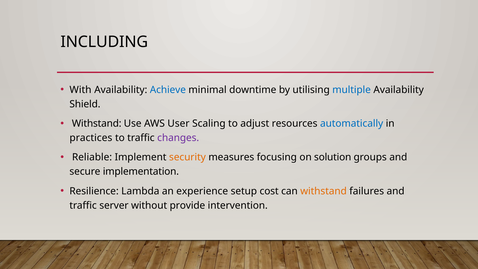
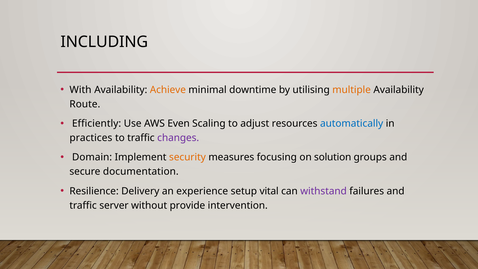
Achieve colour: blue -> orange
multiple colour: blue -> orange
Shield: Shield -> Route
Withstand at (97, 124): Withstand -> Efficiently
User: User -> Even
Reliable: Reliable -> Domain
implementation: implementation -> documentation
Lambda: Lambda -> Delivery
cost: cost -> vital
withstand at (324, 191) colour: orange -> purple
